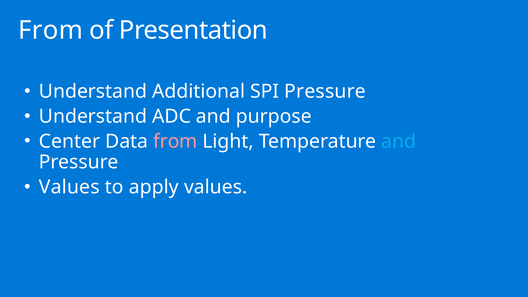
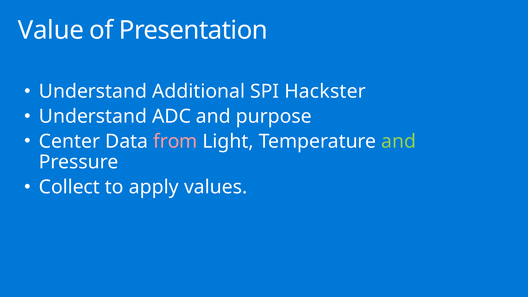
From at (51, 30): From -> Value
SPI Pressure: Pressure -> Hackster
and at (399, 141) colour: light blue -> light green
Values at (69, 187): Values -> Collect
